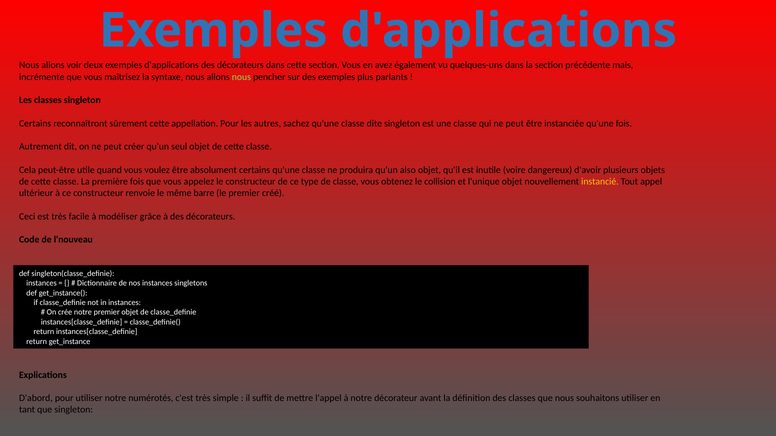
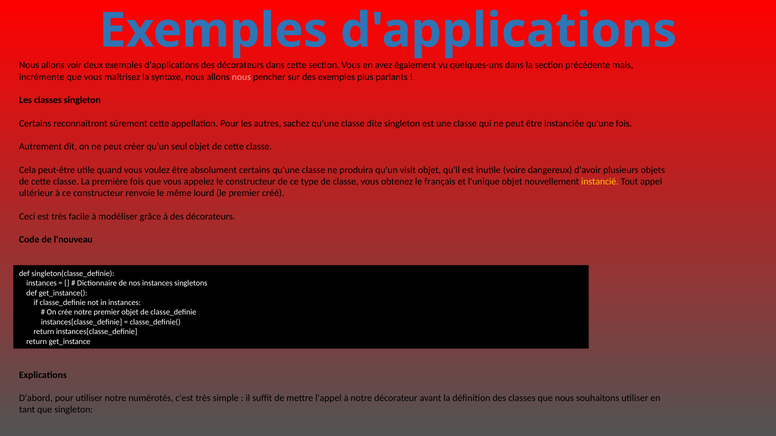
nous at (241, 77) colour: light green -> pink
also: also -> visit
collision: collision -> français
barre: barre -> lourd
